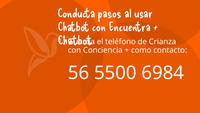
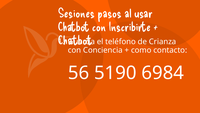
Conducta: Conducta -> Sesiones
Encuentra: Encuentra -> Inscribirte
5500: 5500 -> 5190
